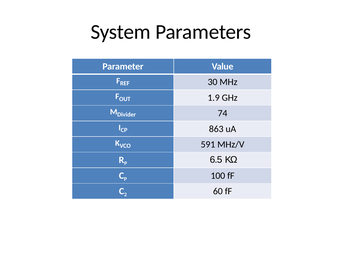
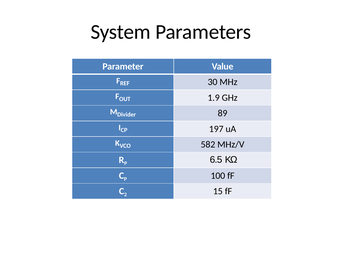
74: 74 -> 89
863: 863 -> 197
591: 591 -> 582
60: 60 -> 15
